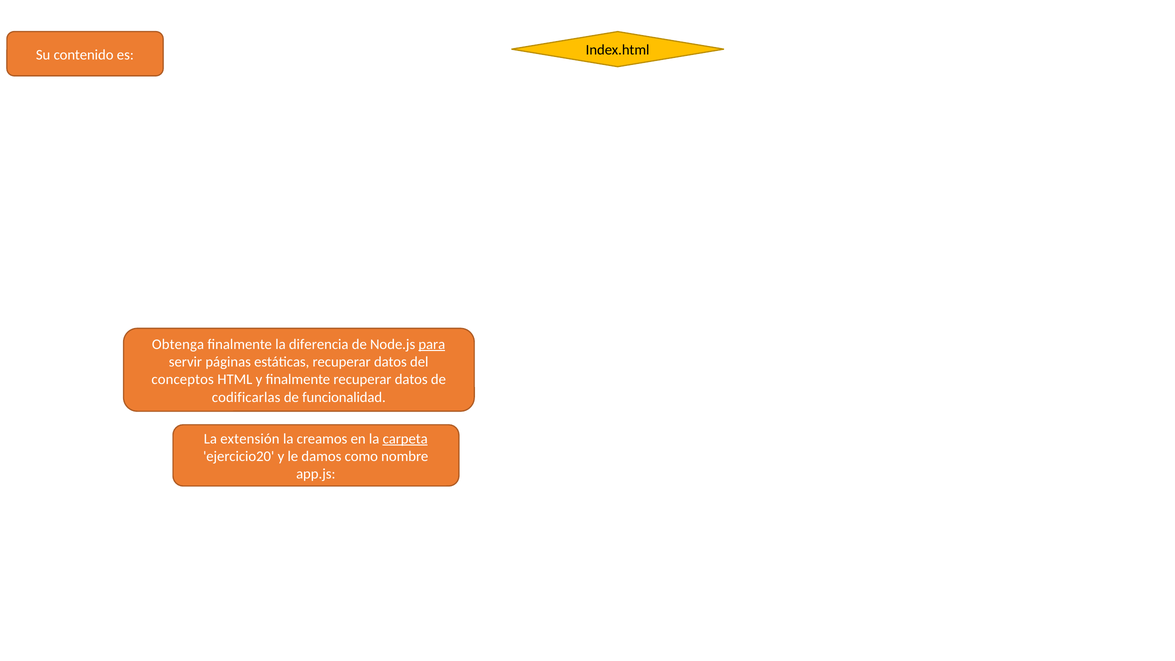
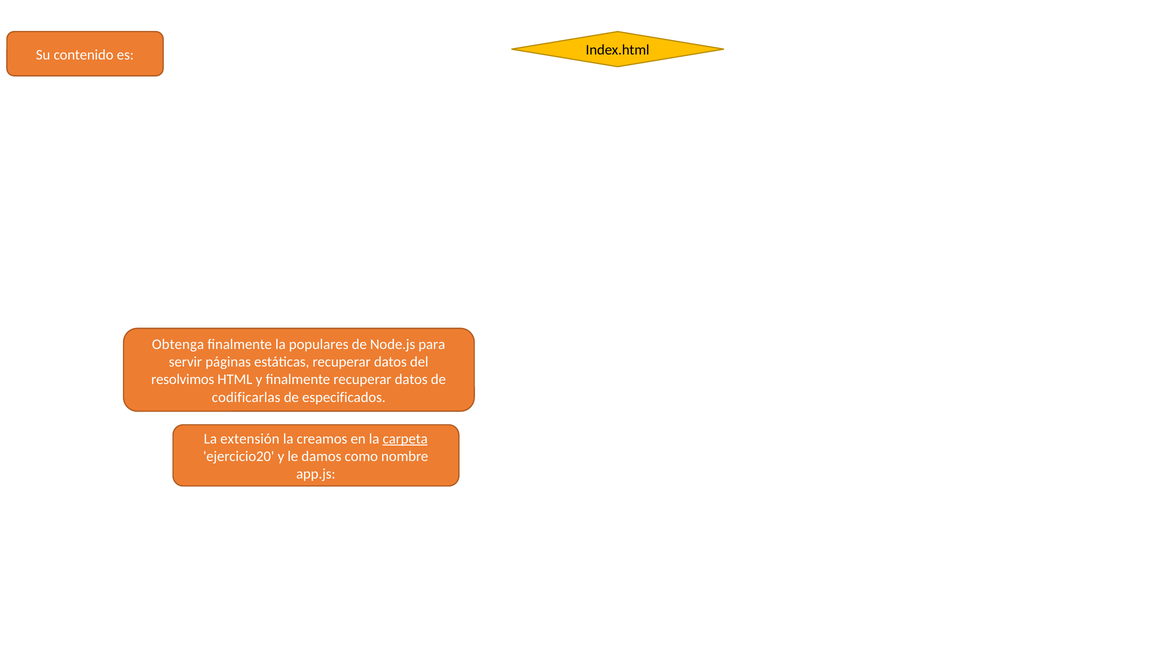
diferencia: diferencia -> populares
para underline: present -> none
conceptos: conceptos -> resolvimos
funcionalidad: funcionalidad -> especificados
